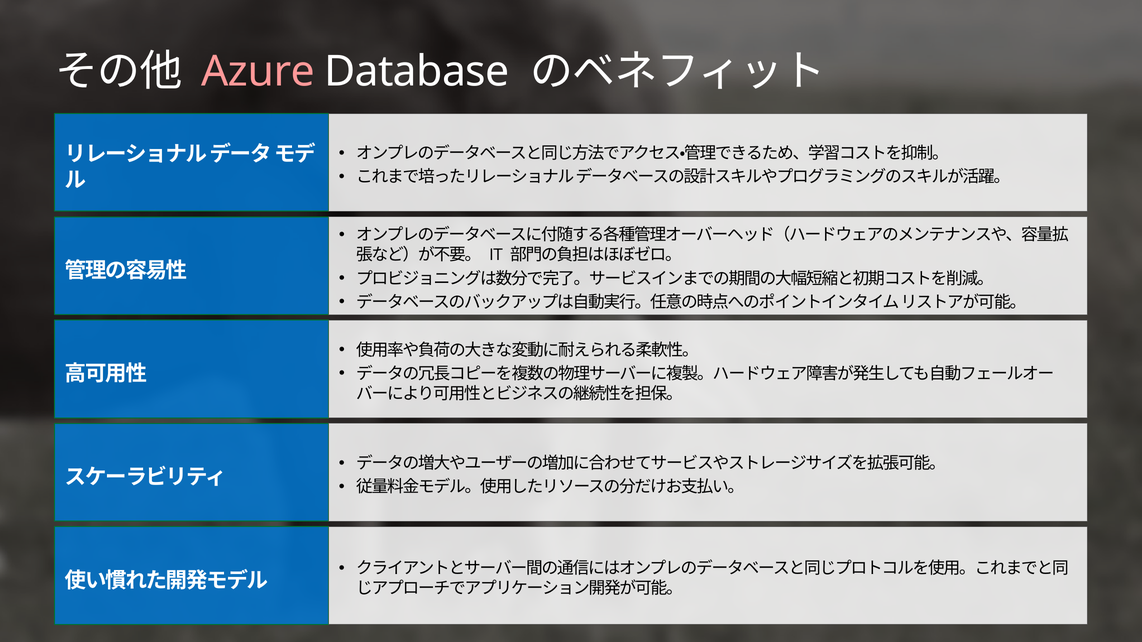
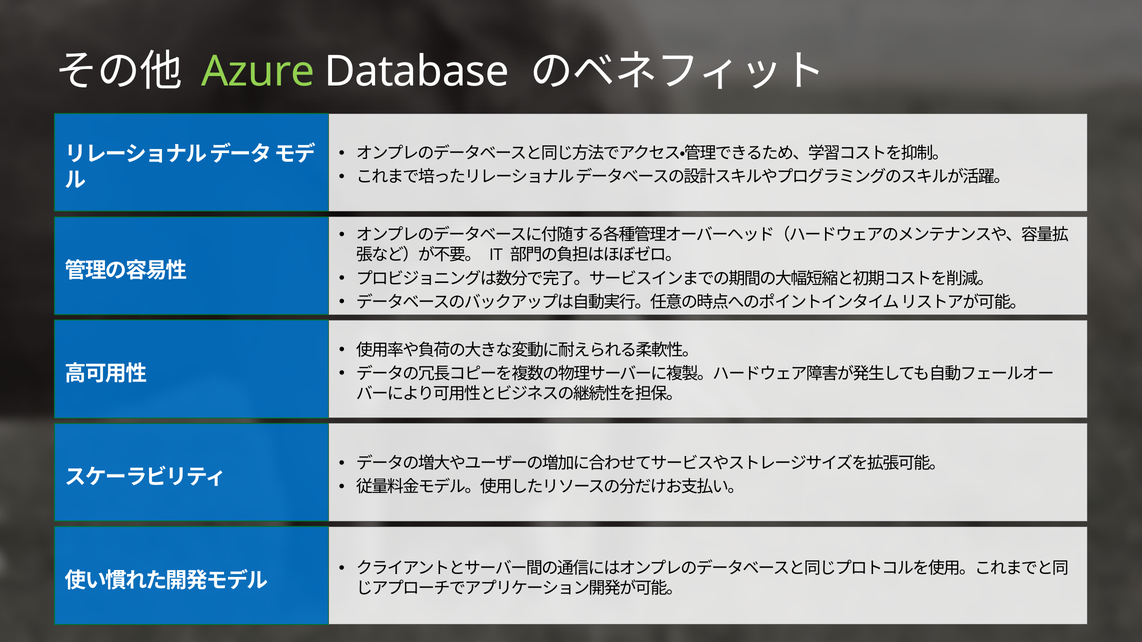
Azure colour: pink -> light green
